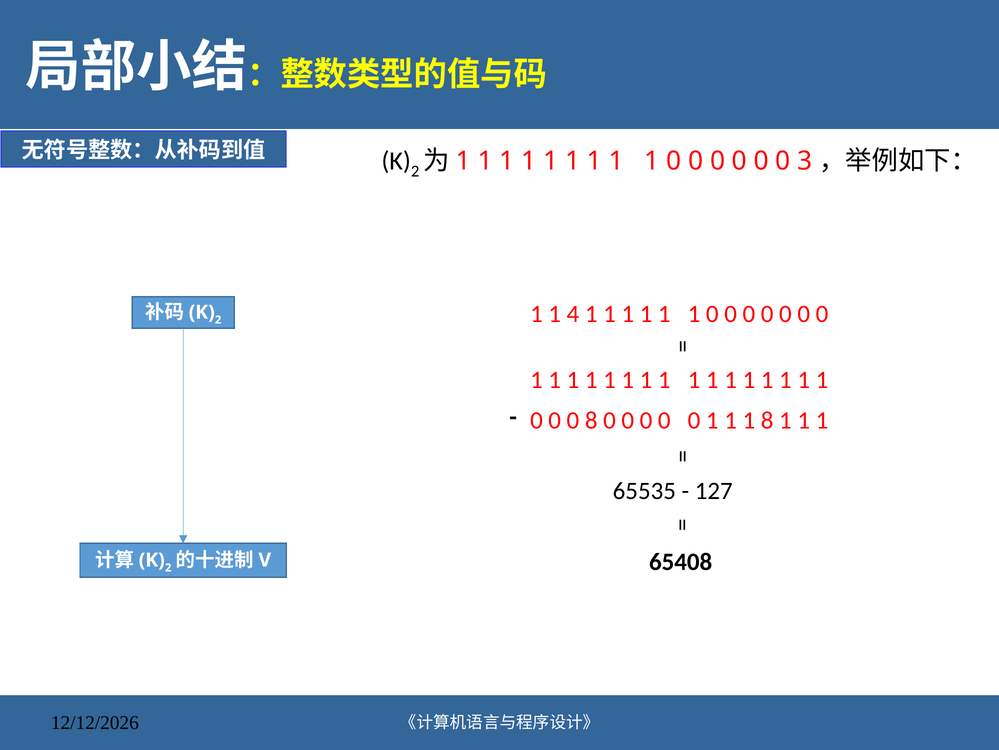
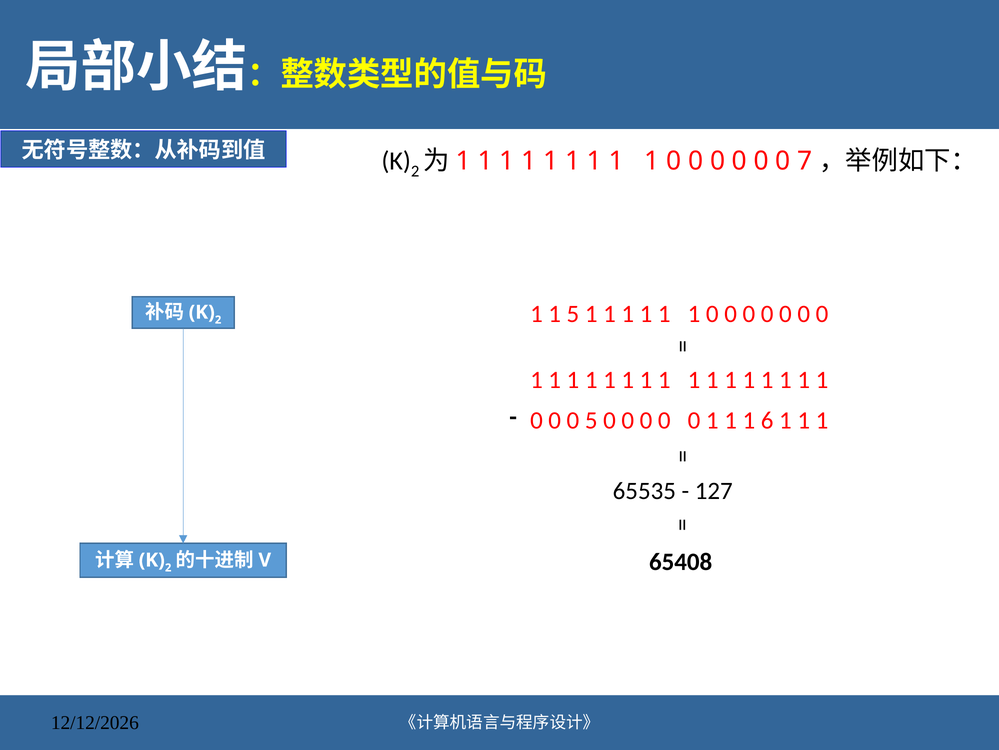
3: 3 -> 7
1 4: 4 -> 5
0 8: 8 -> 5
1 8: 8 -> 6
